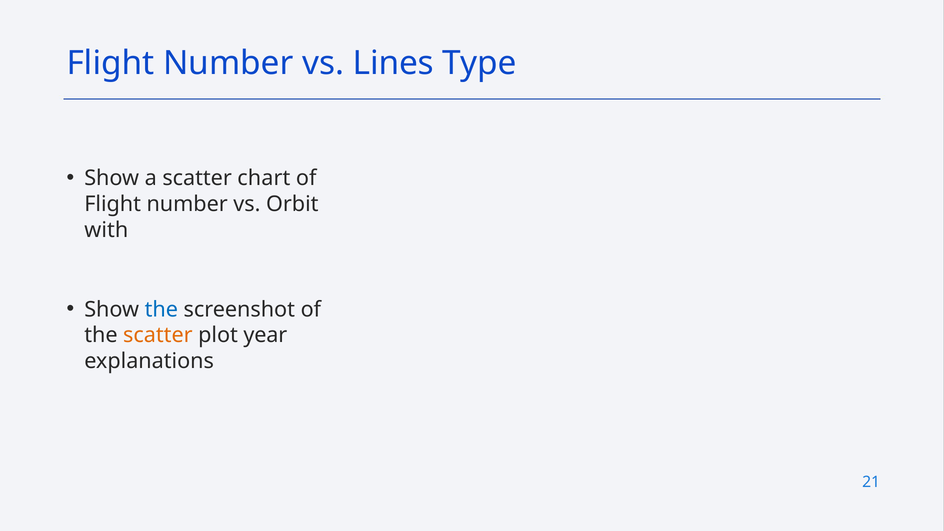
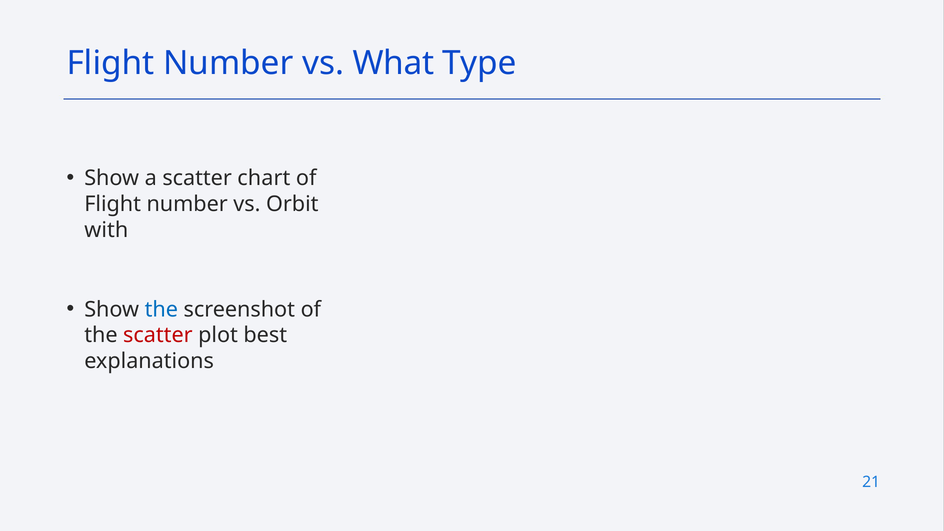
Lines: Lines -> What
scatter at (158, 335) colour: orange -> red
year: year -> best
